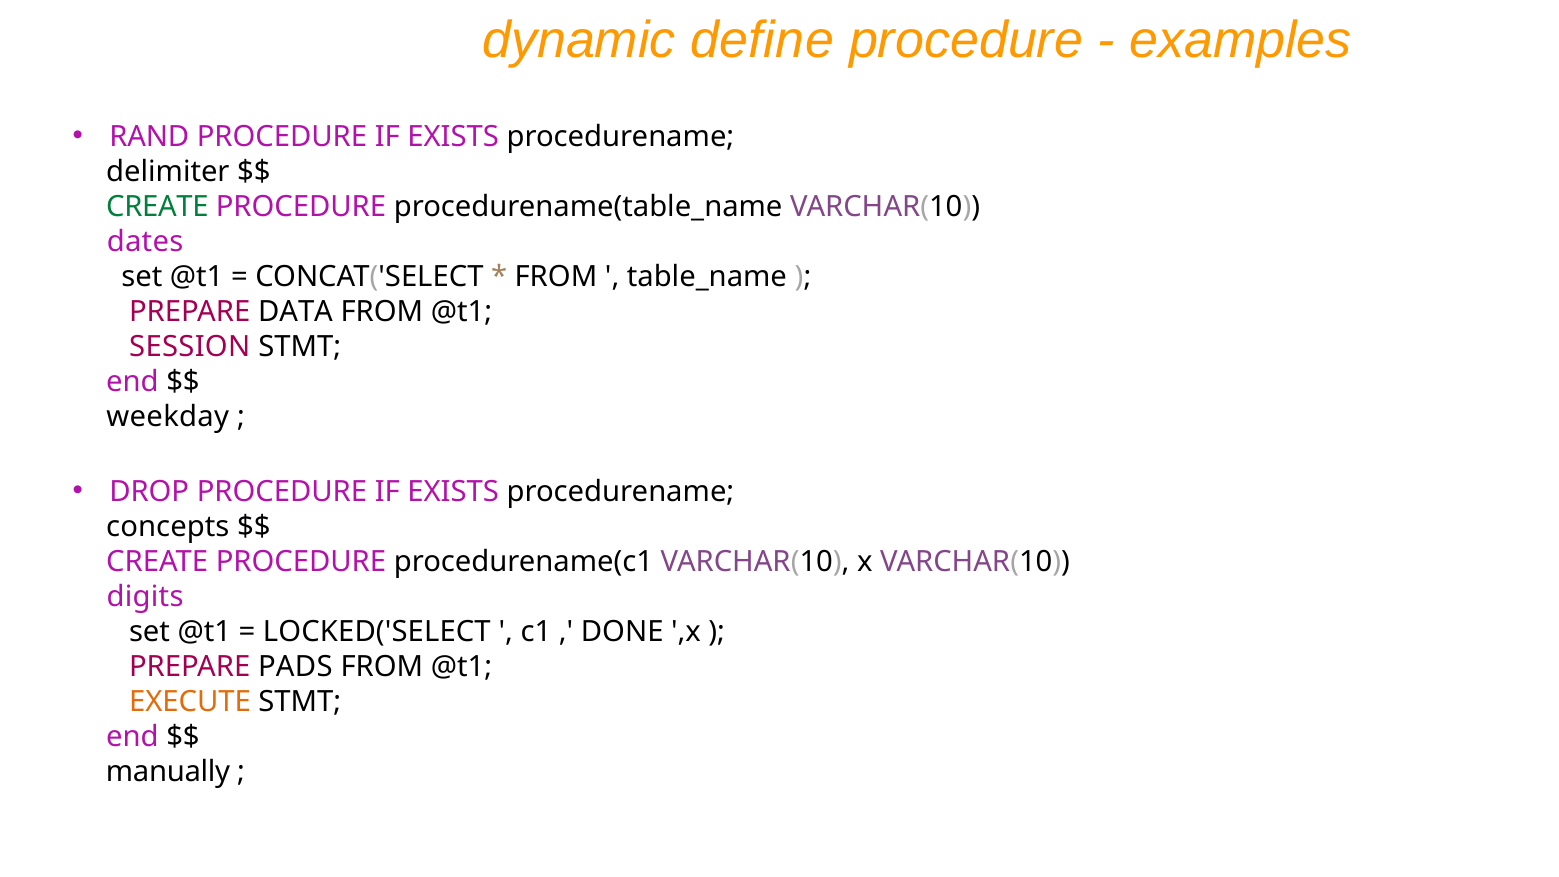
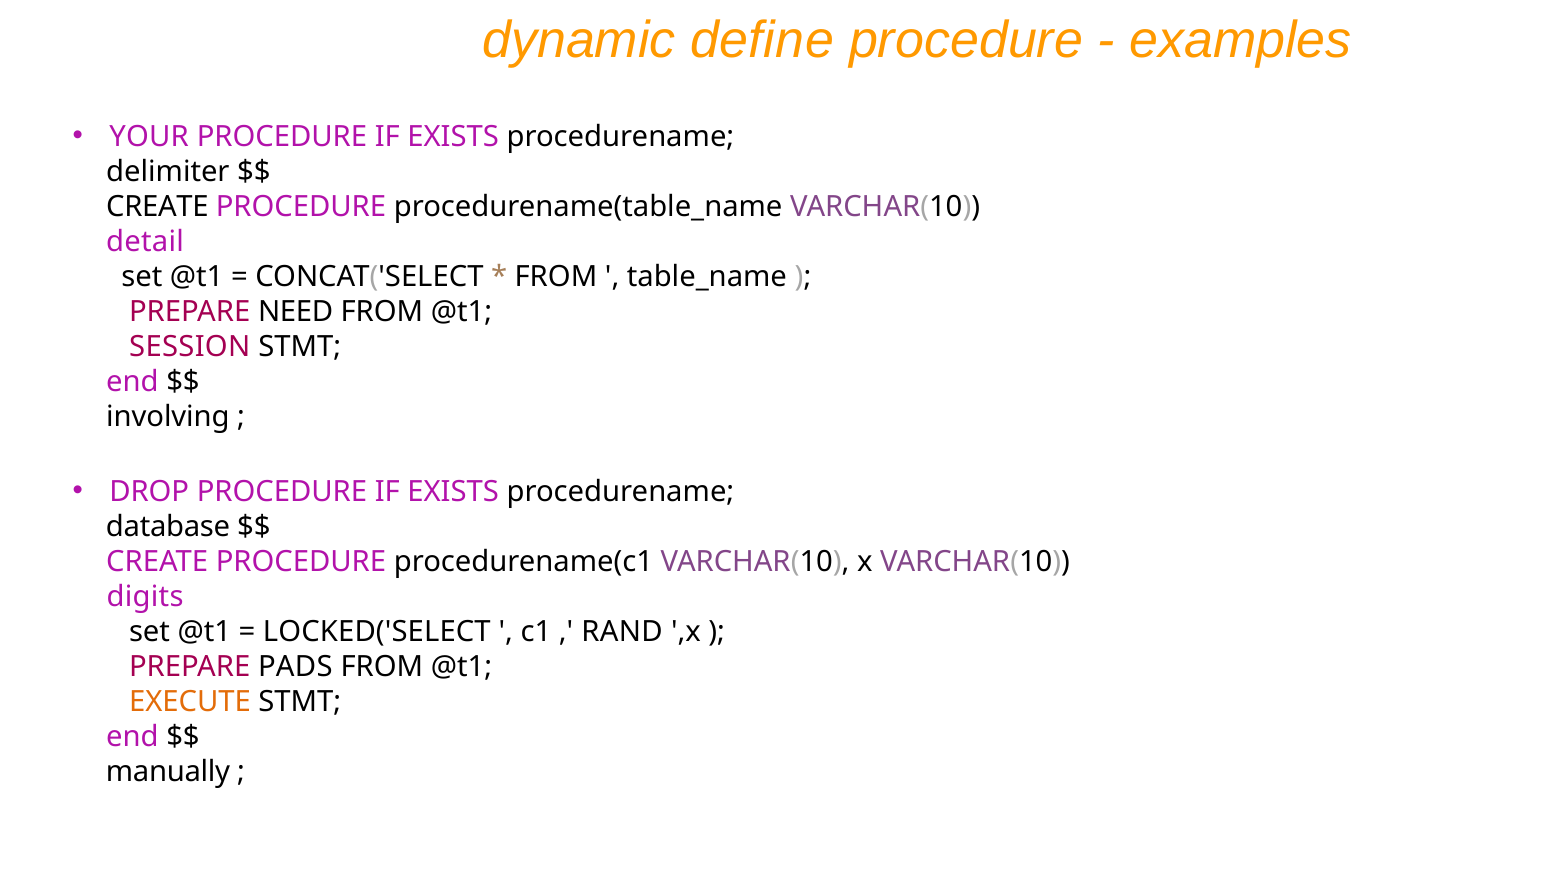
RAND: RAND -> YOUR
CREATE at (157, 207) colour: green -> black
dates: dates -> detail
DATA: DATA -> NEED
weekday: weekday -> involving
concepts: concepts -> database
DONE: DONE -> RAND
